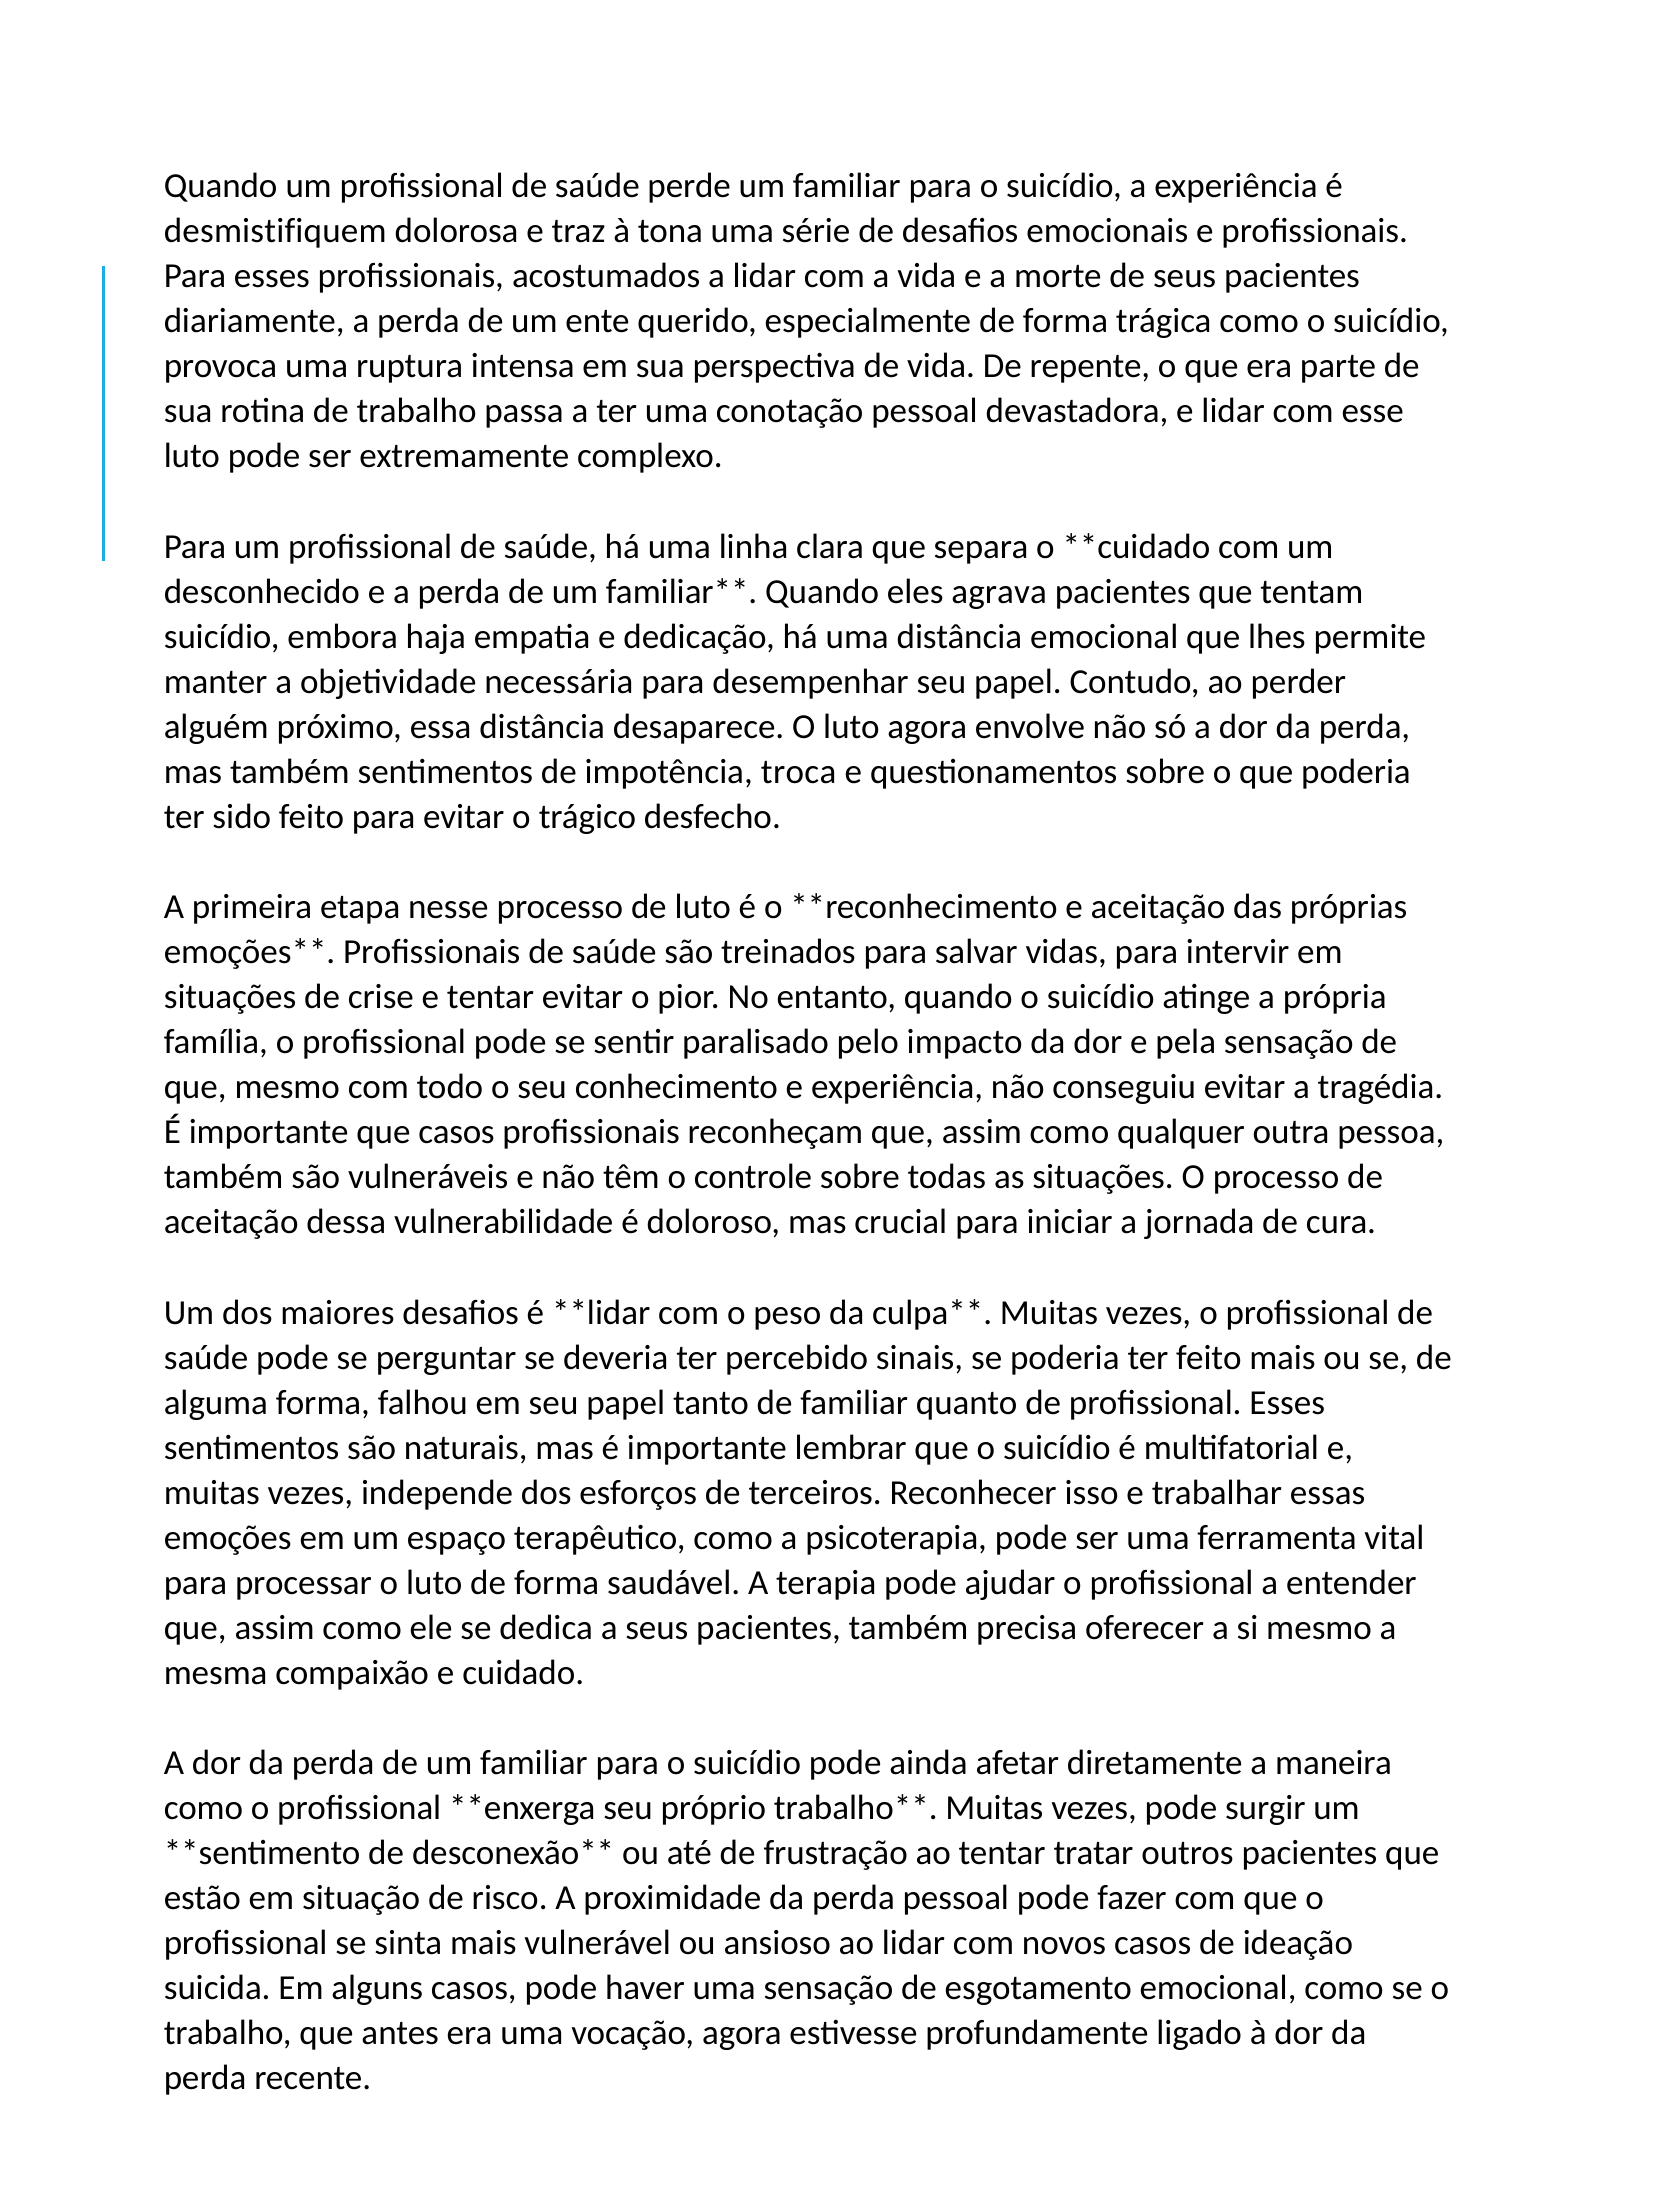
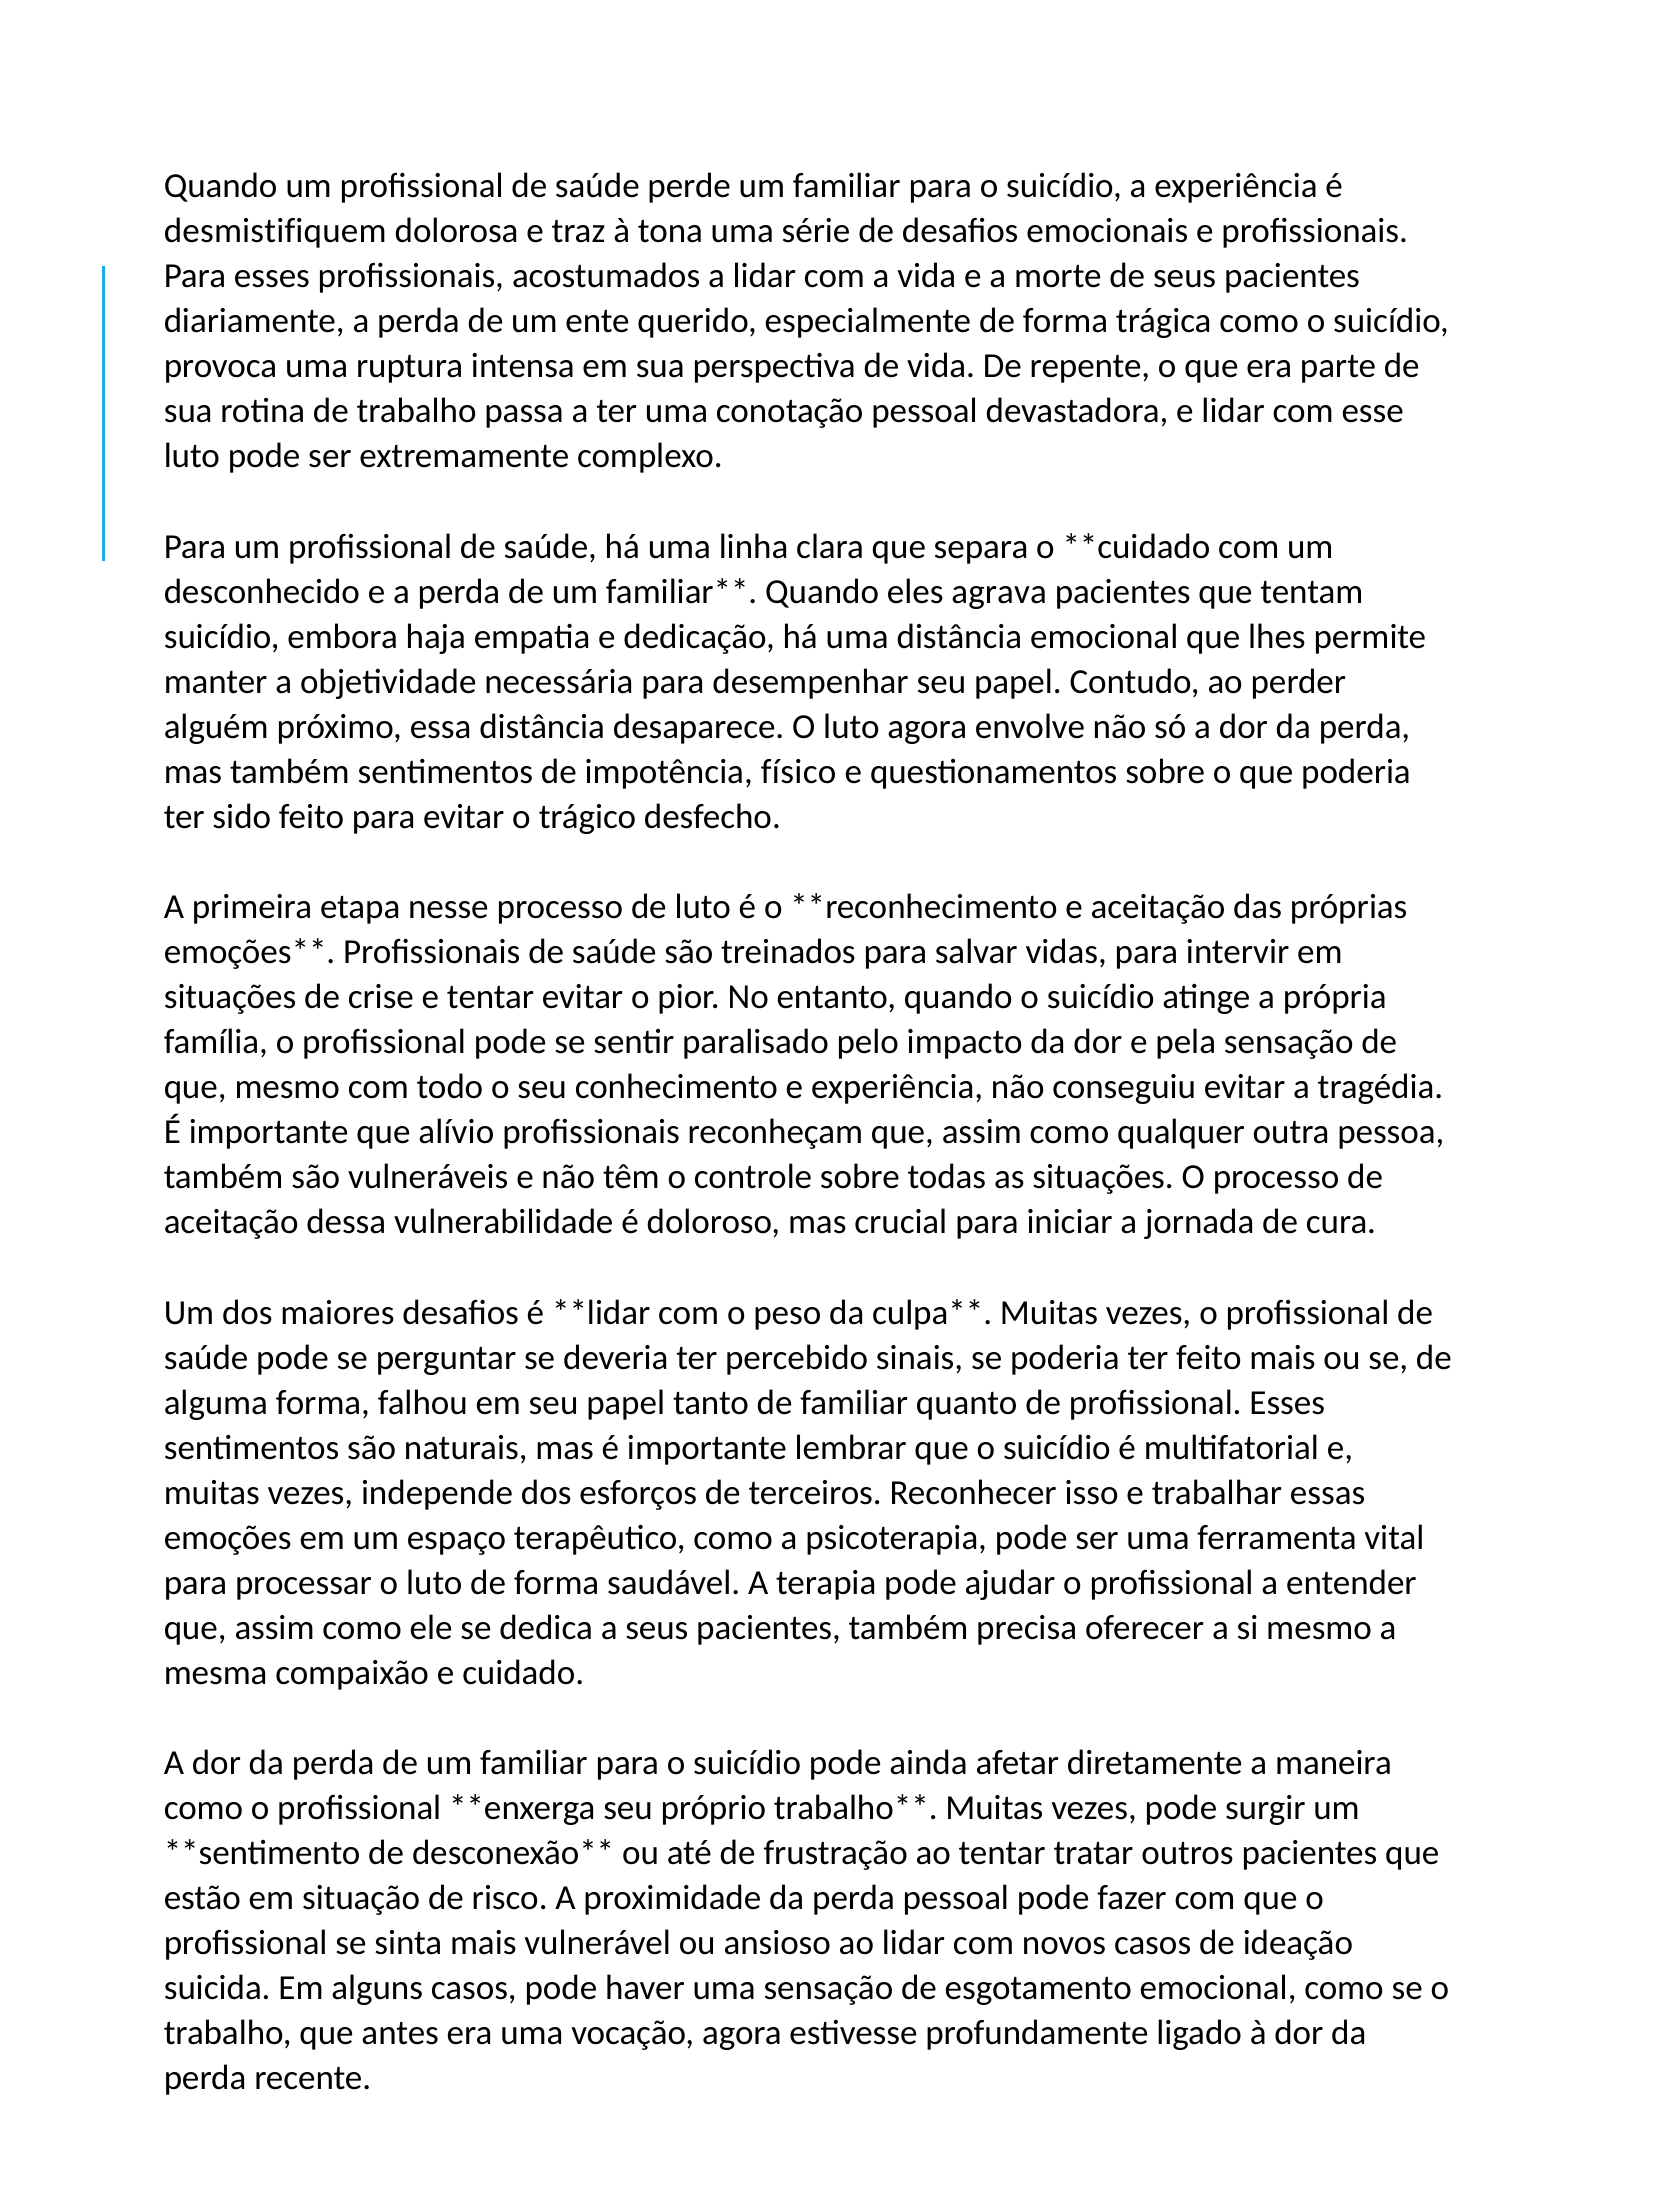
troca: troca -> físico
que casos: casos -> alívio
